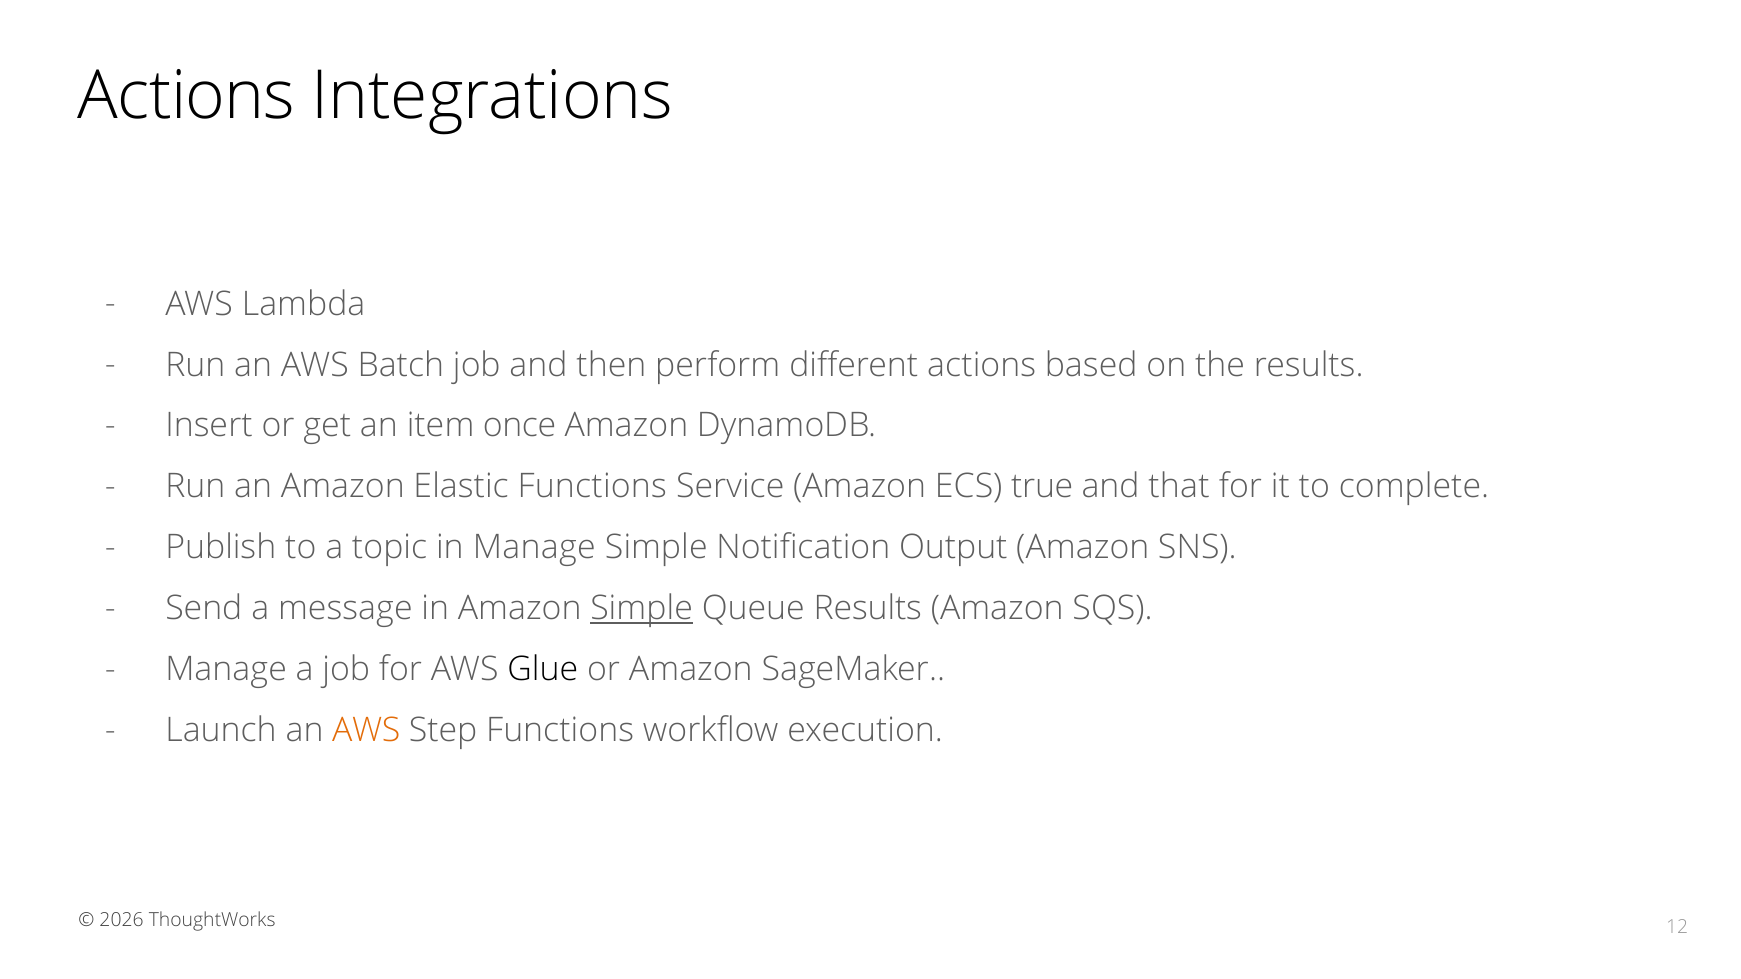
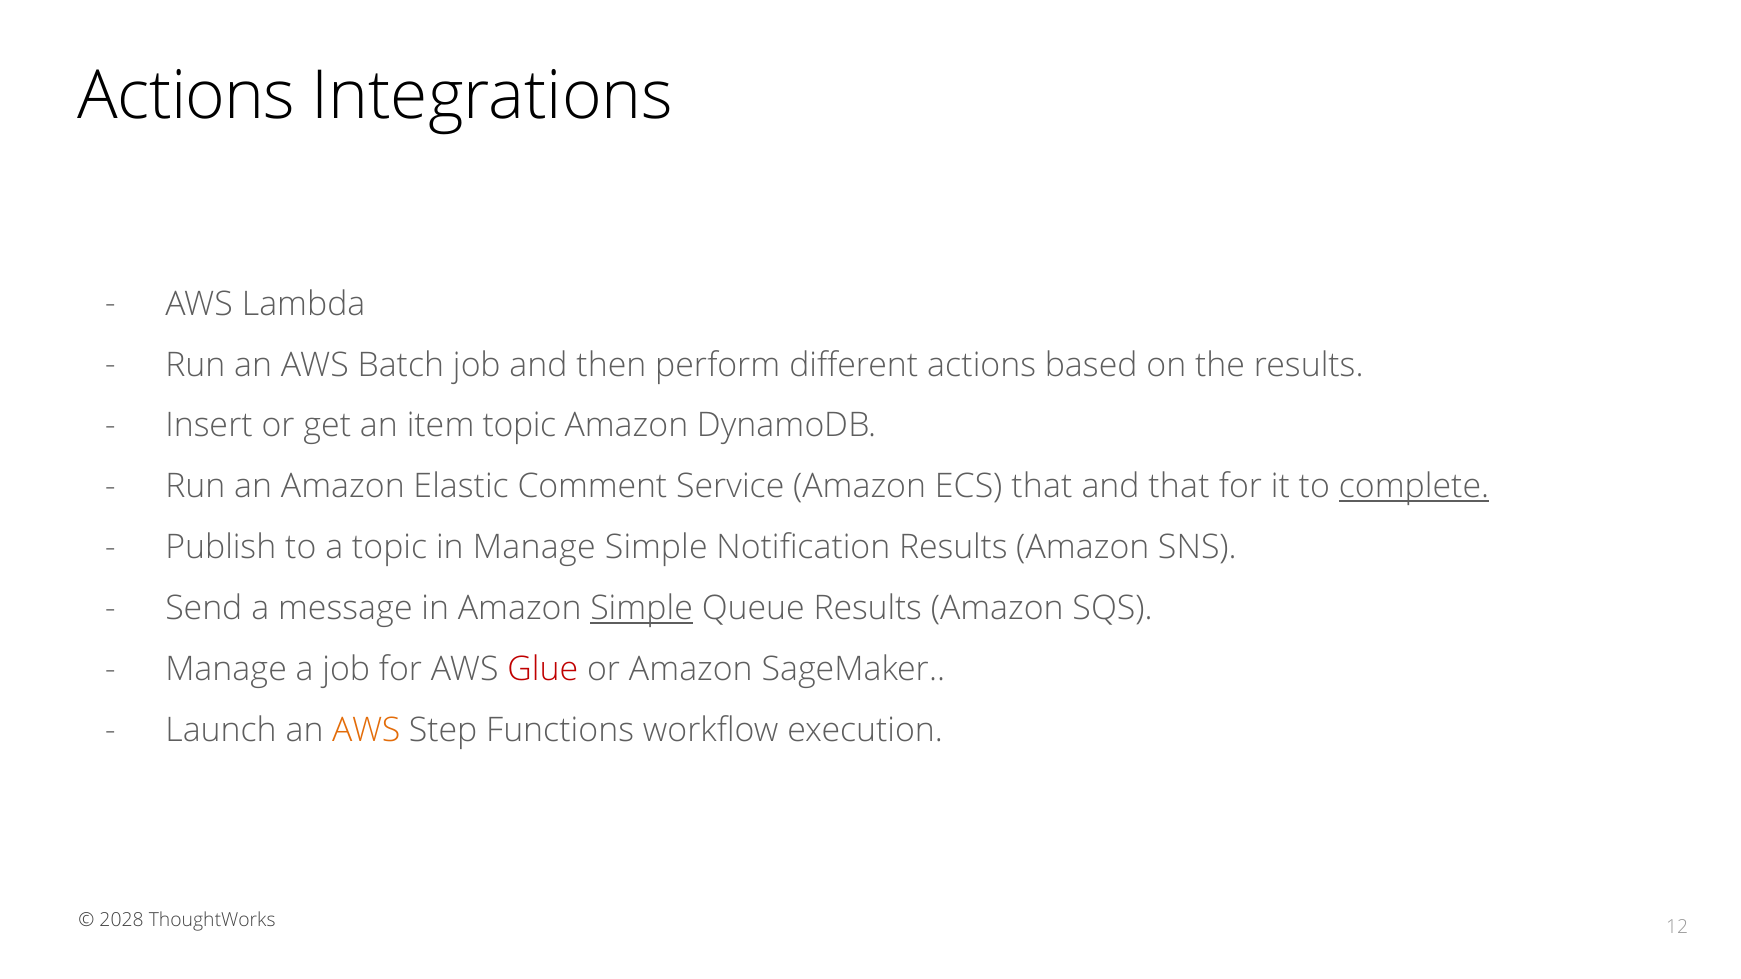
item once: once -> topic
Elastic Functions: Functions -> Comment
ECS true: true -> that
complete underline: none -> present
Notification Output: Output -> Results
Glue colour: black -> red
2026: 2026 -> 2028
